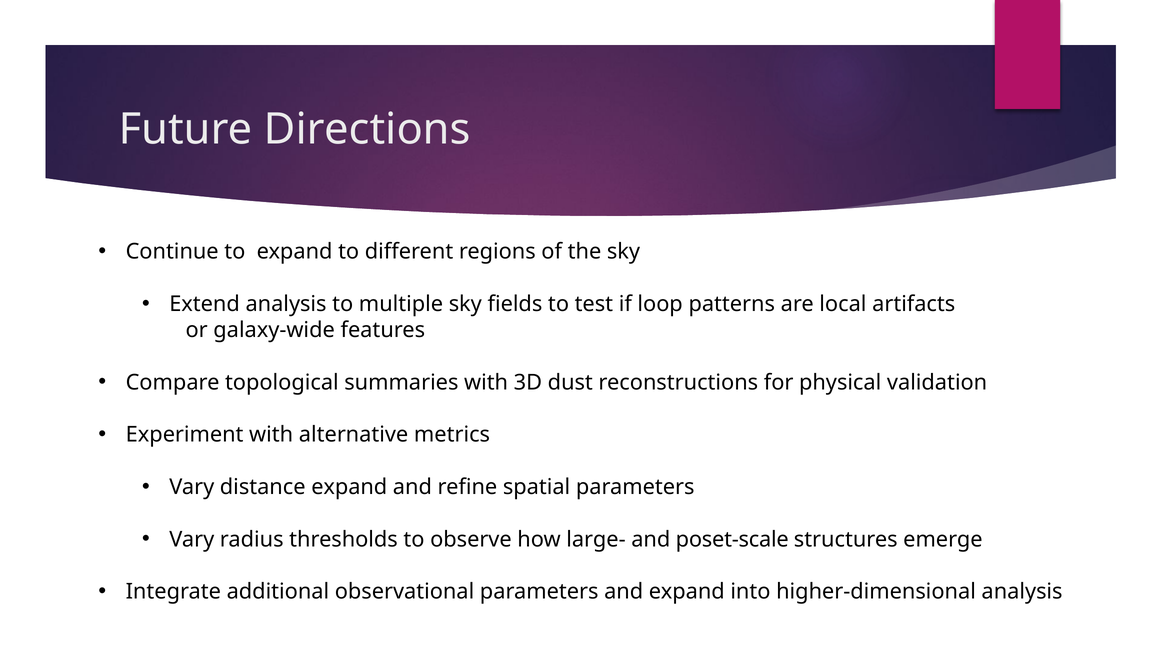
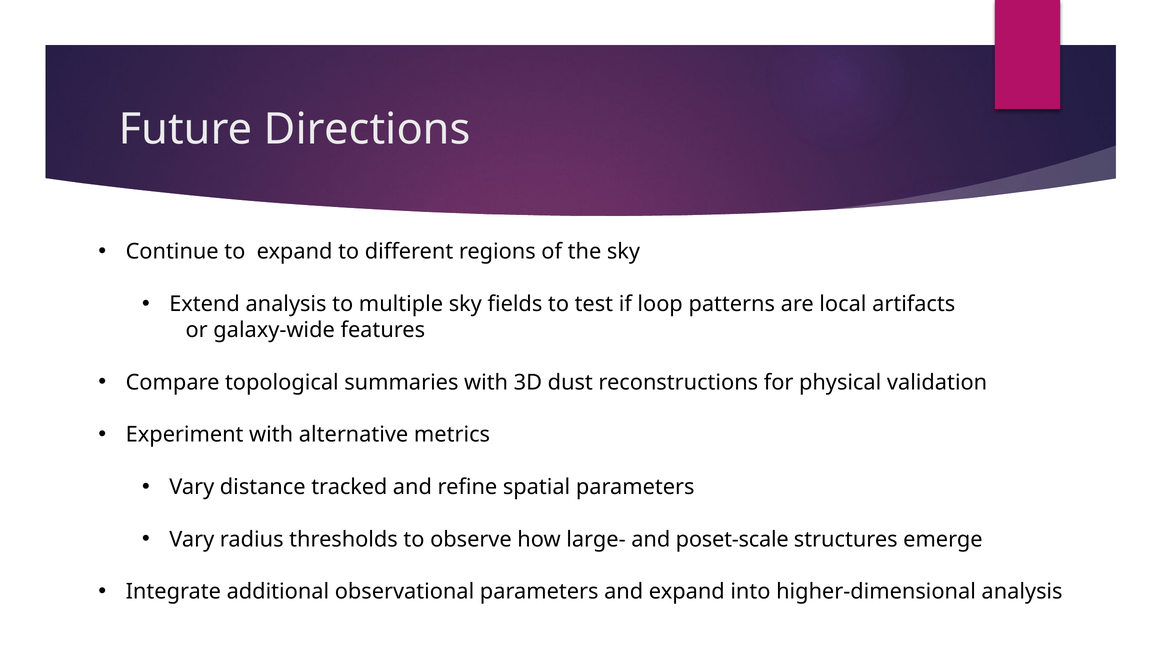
distance expand: expand -> tracked
